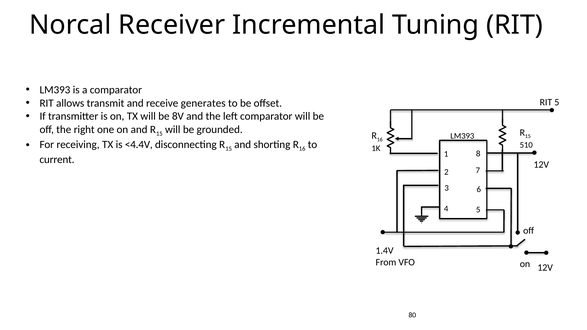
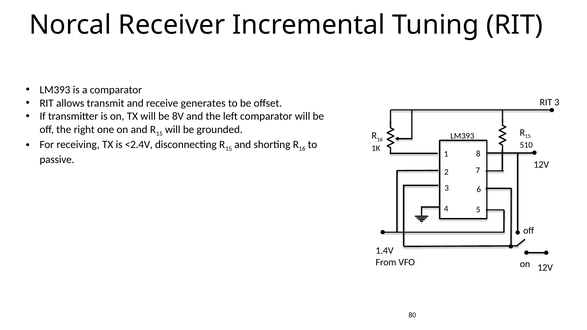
RIT 5: 5 -> 3
<4.4V: <4.4V -> <2.4V
current: current -> passive
